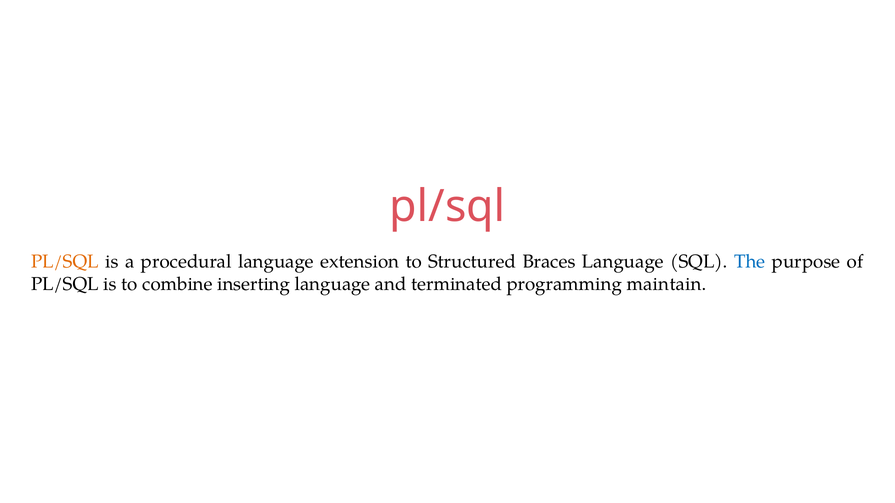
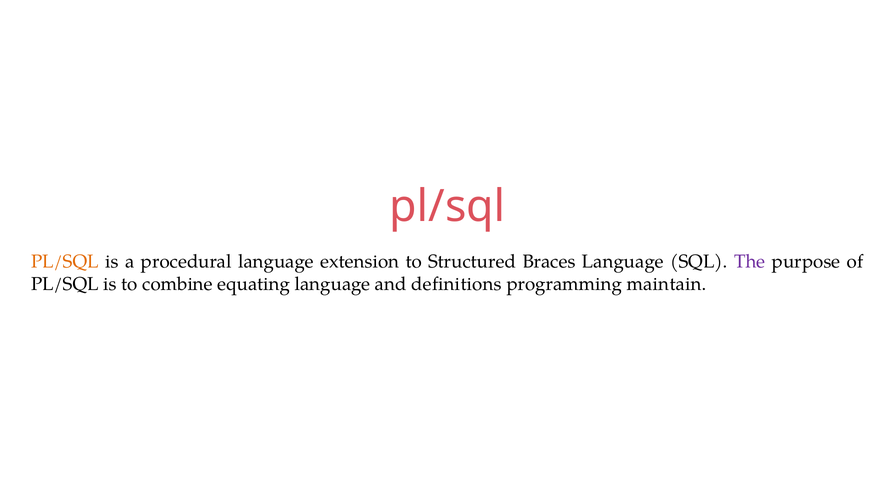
The colour: blue -> purple
inserting: inserting -> equating
terminated: terminated -> definitions
